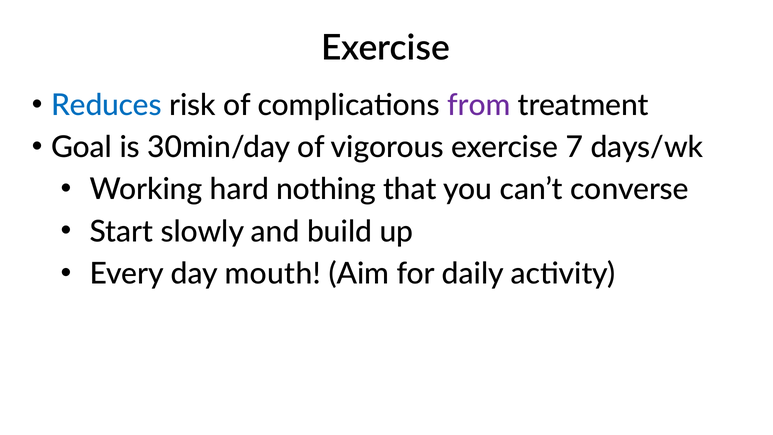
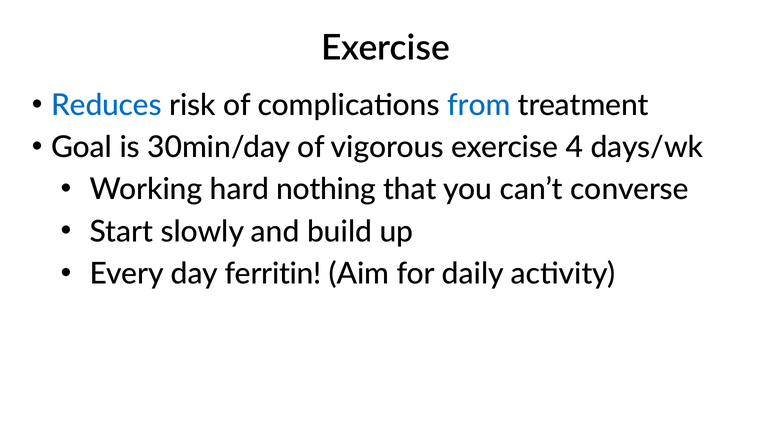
from colour: purple -> blue
7: 7 -> 4
mouth: mouth -> ferritin
